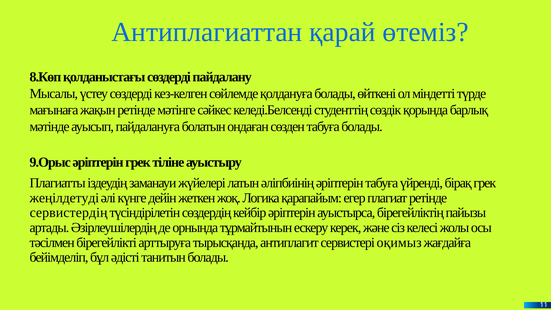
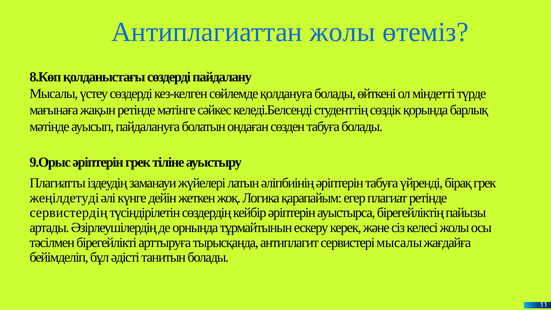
Антиплагиаттан қарай: қарай -> жолы
сервистері оқимыз: оқимыз -> мысалы
